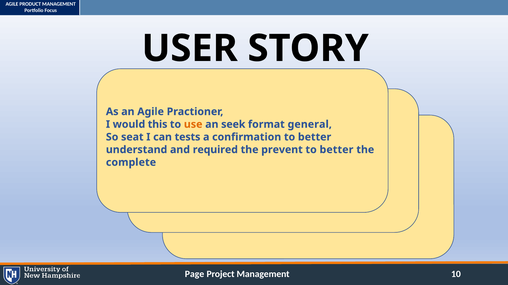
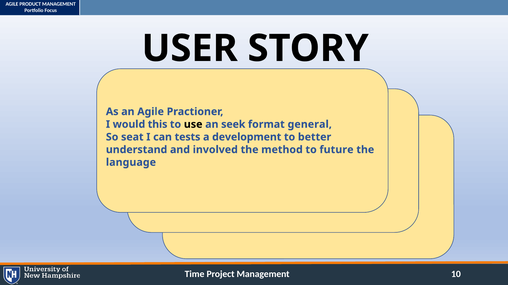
use colour: orange -> black
confirmation: confirmation -> development
required: required -> involved
prevent: prevent -> method
better at (336, 150): better -> future
complete: complete -> language
Page: Page -> Time
